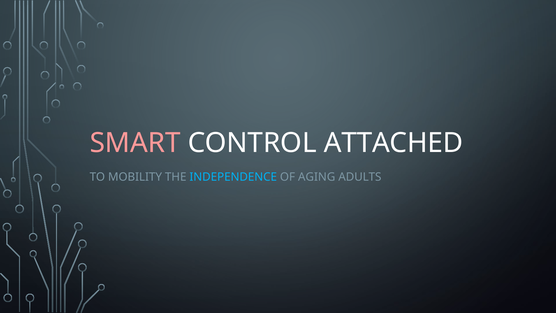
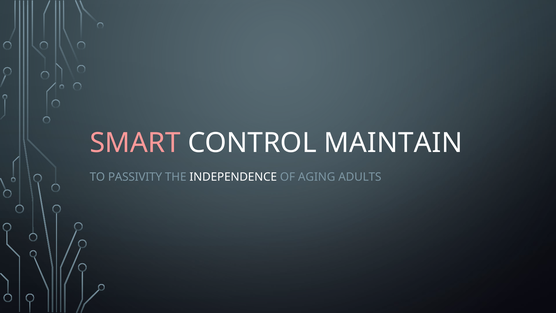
ATTACHED: ATTACHED -> MAINTAIN
MOBILITY: MOBILITY -> PASSIVITY
INDEPENDENCE colour: light blue -> white
